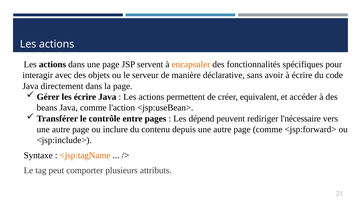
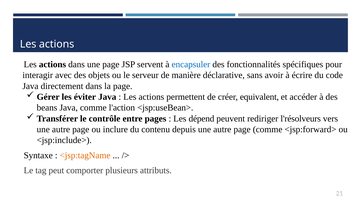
encapsuler colour: orange -> blue
les écrire: écrire -> éviter
l'nécessaire: l'nécessaire -> l'résolveurs
